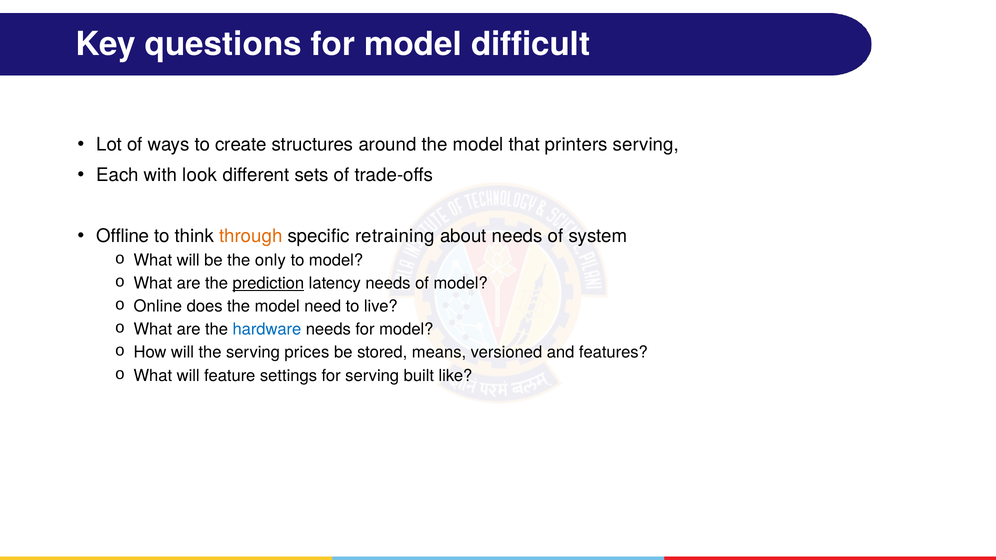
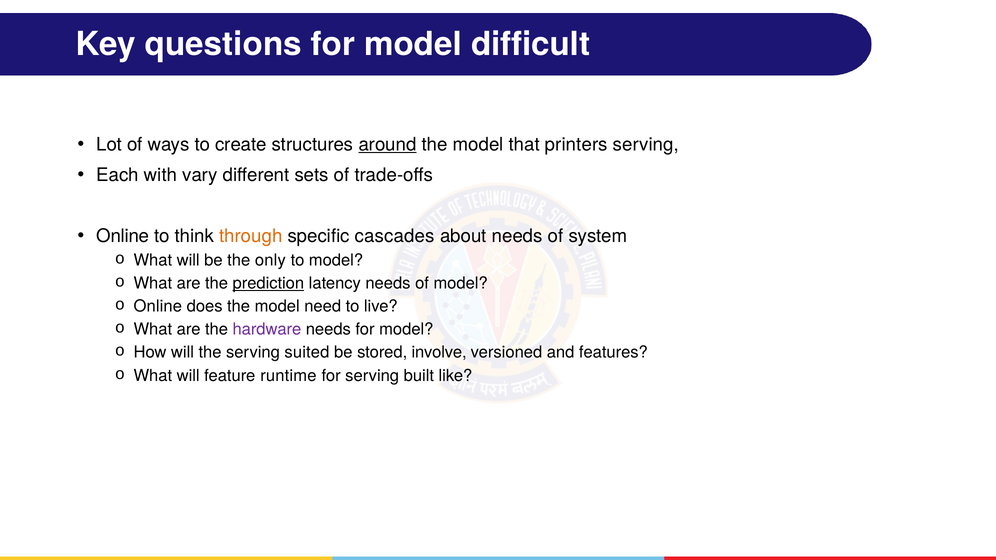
around underline: none -> present
look: look -> vary
Offline at (123, 236): Offline -> Online
retraining: retraining -> cascades
hardware colour: blue -> purple
prices: prices -> suited
means: means -> involve
settings: settings -> runtime
